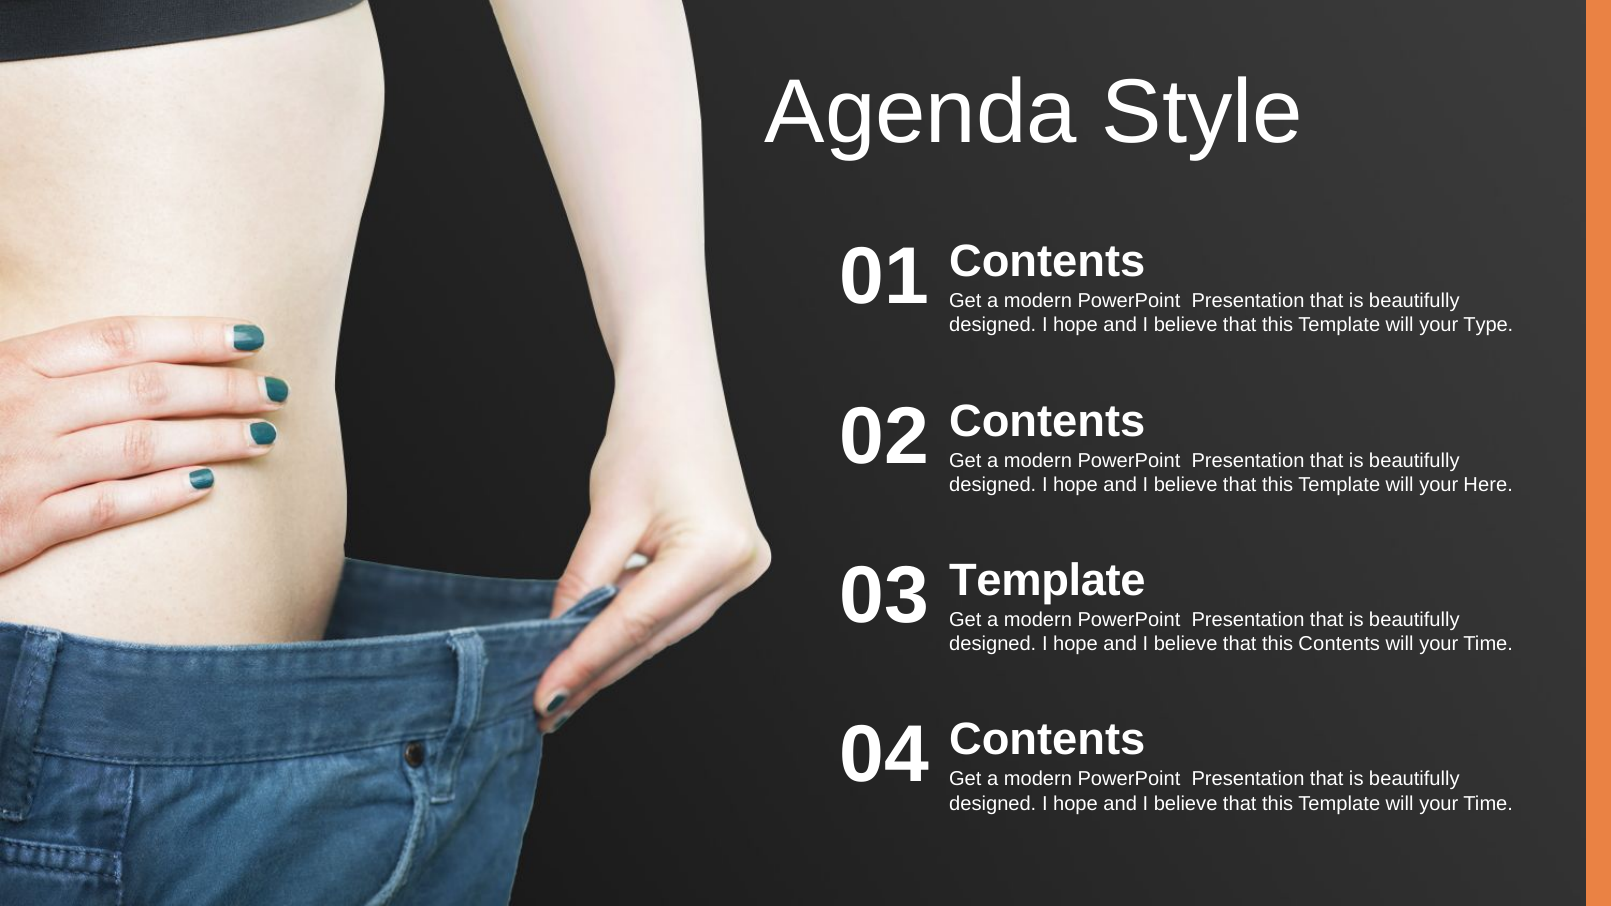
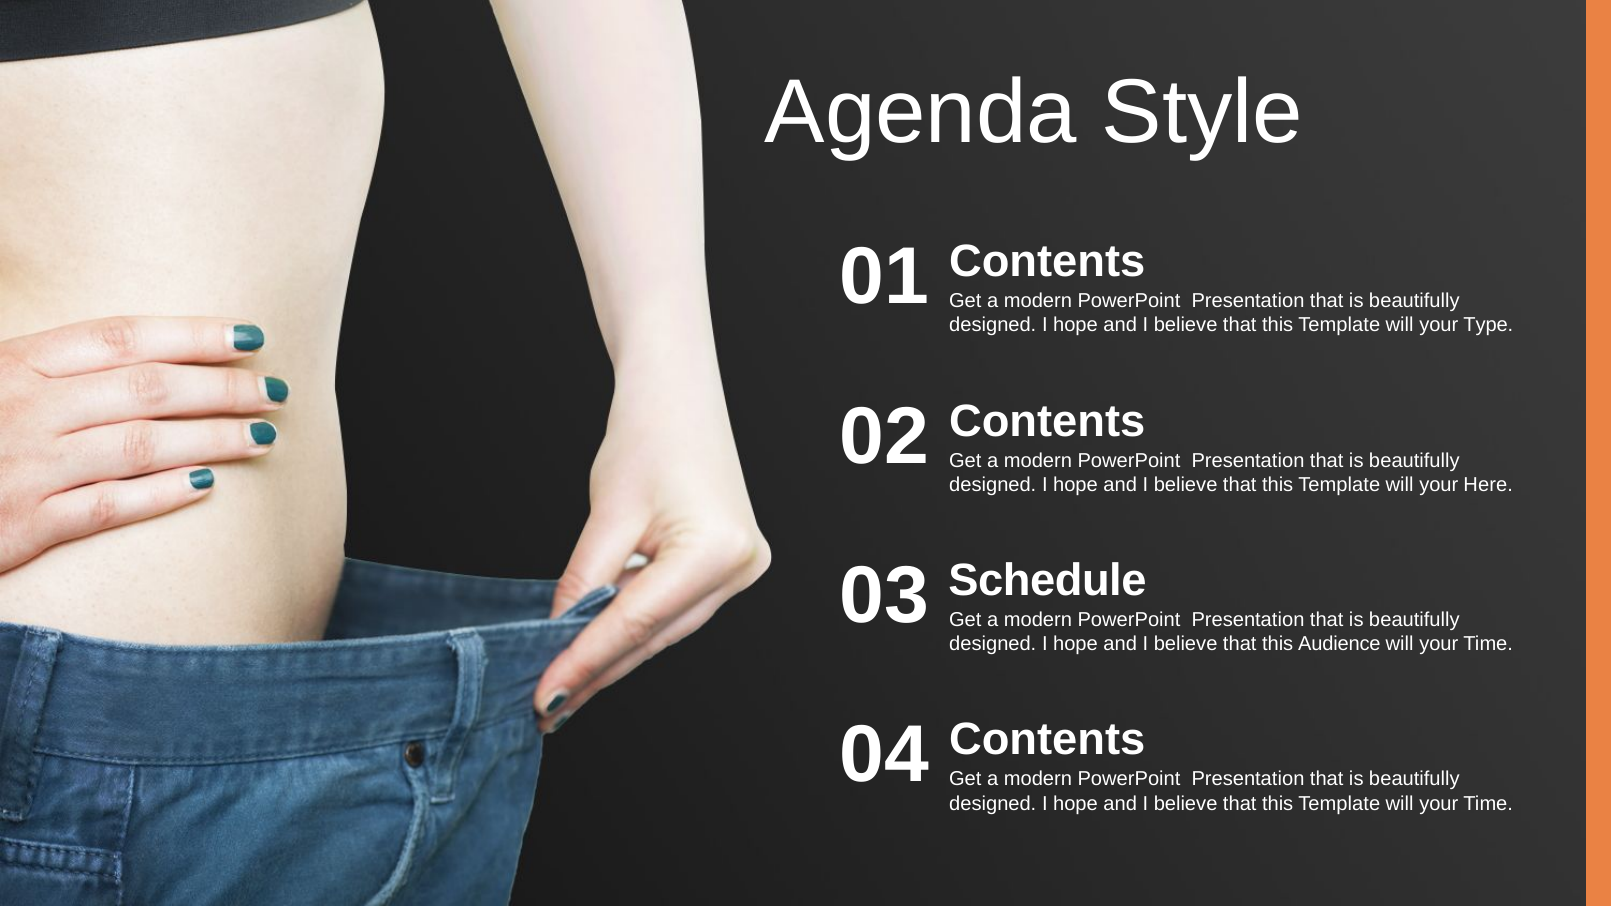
Template at (1047, 581): Template -> Schedule
this Contents: Contents -> Audience
